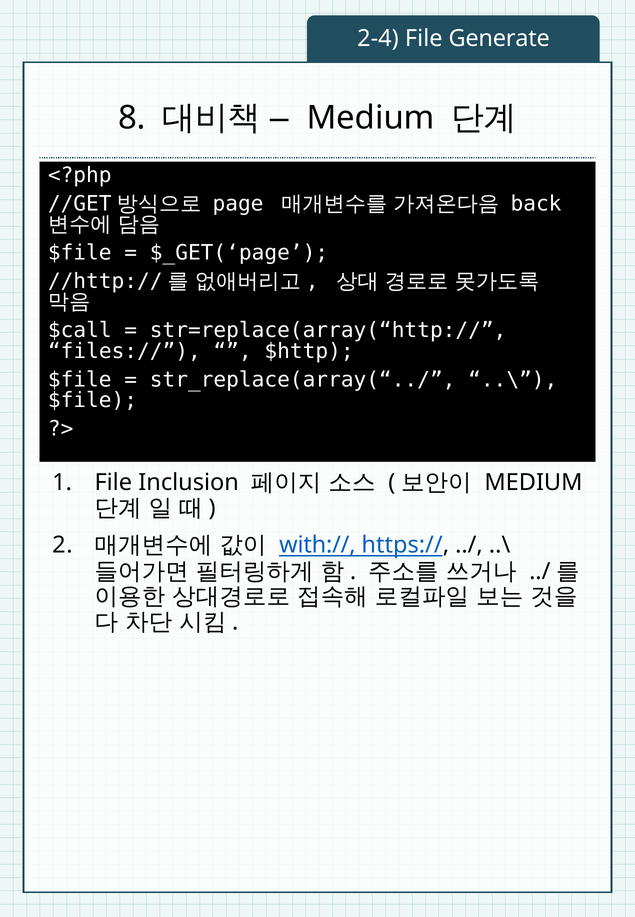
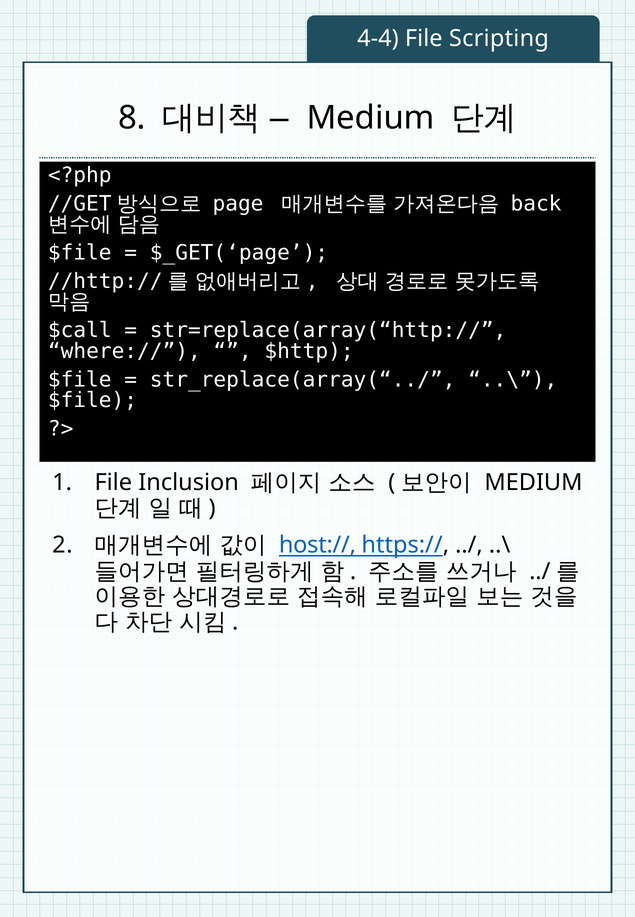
2-4: 2-4 -> 4-4
Generate: Generate -> Scripting
files://: files:// -> where://
with://: with:// -> host://
